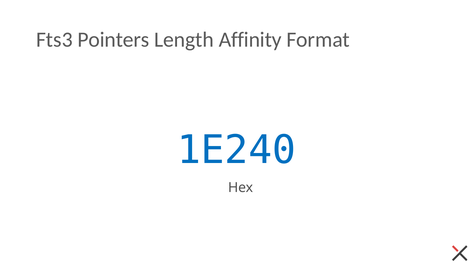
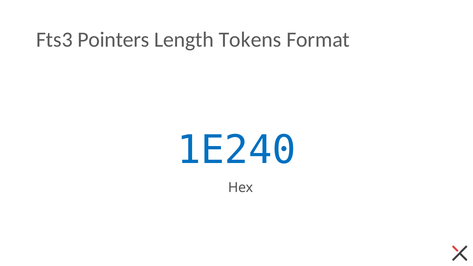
Affinity: Affinity -> Tokens
